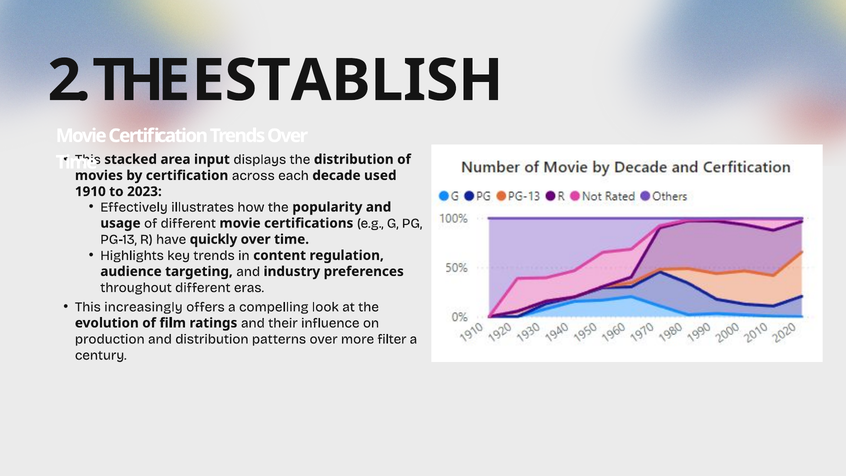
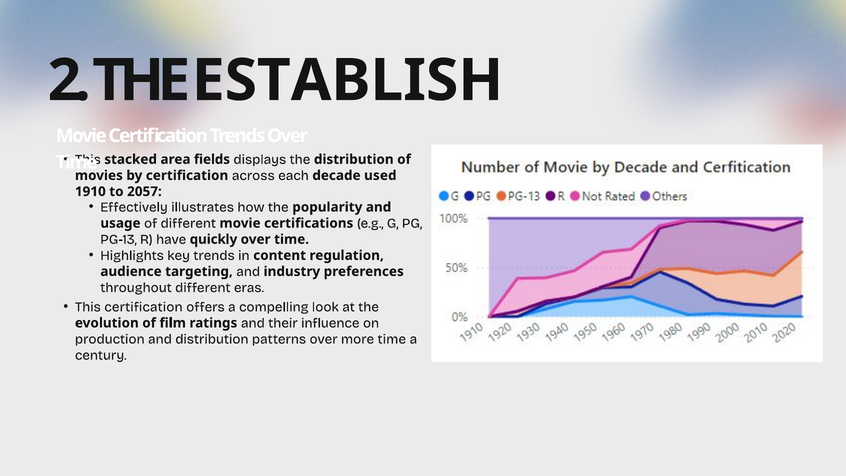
input: input -> fields
2023: 2023 -> 2057
This increasingly: increasingly -> certification
more filter: filter -> time
